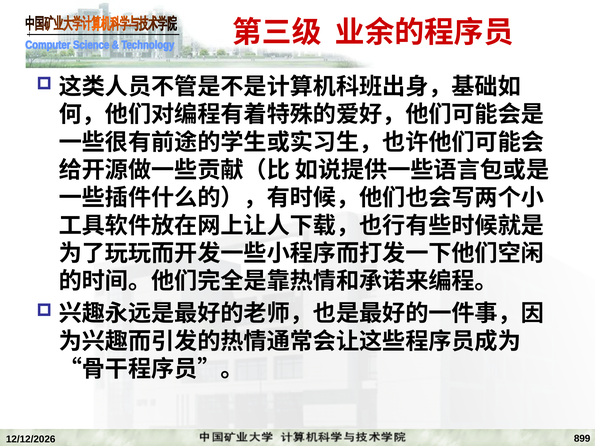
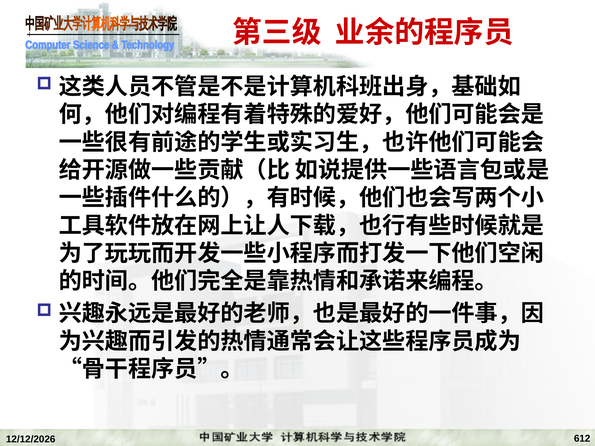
899: 899 -> 612
